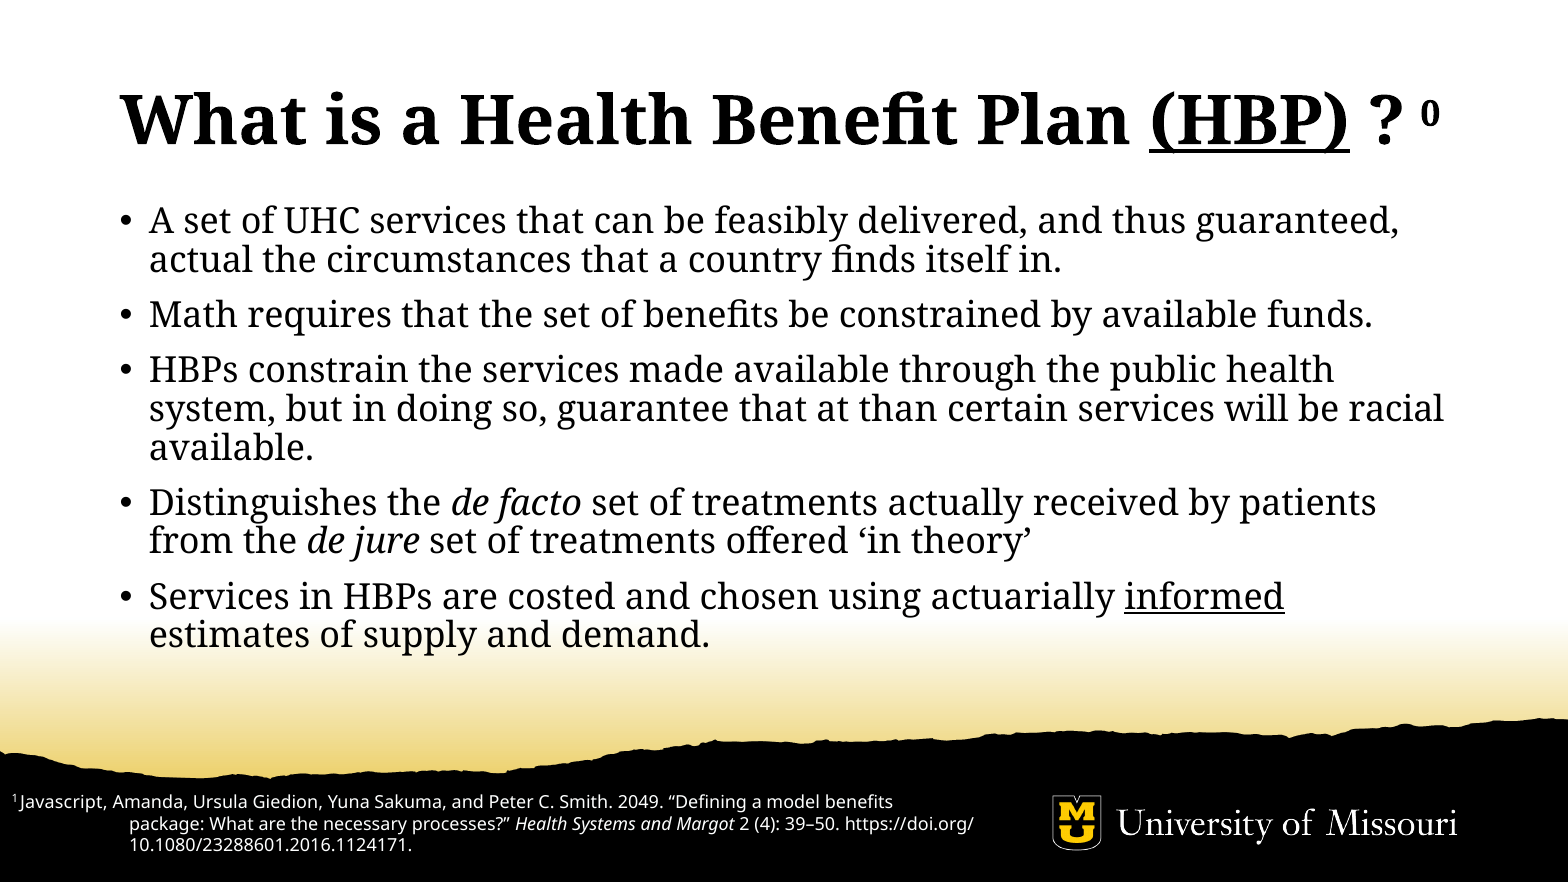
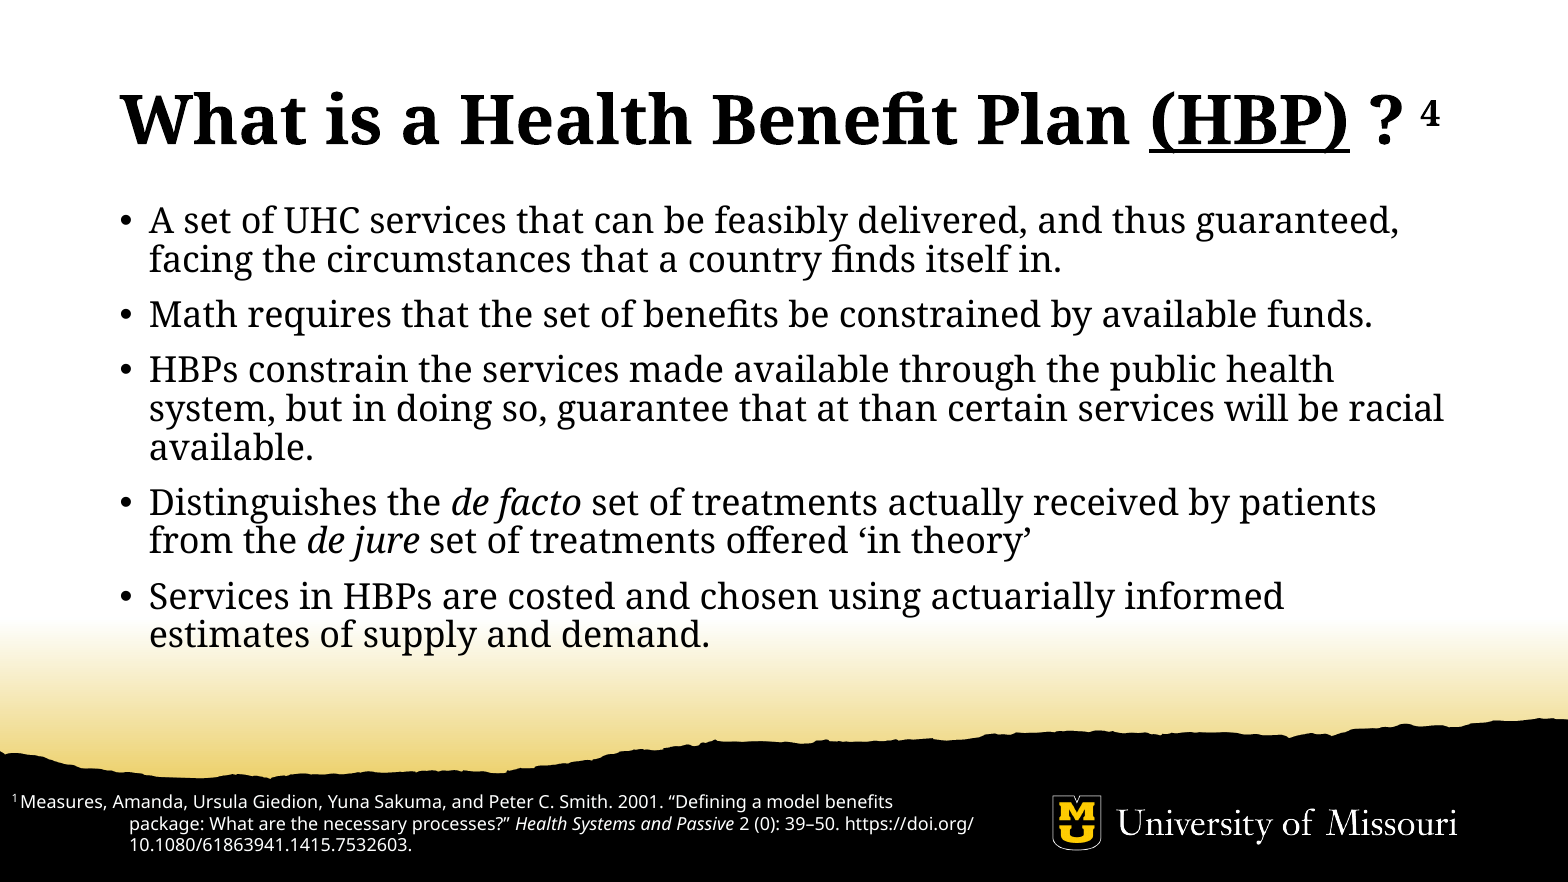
0: 0 -> 4
actual: actual -> facing
informed underline: present -> none
Javascript: Javascript -> Measures
2049: 2049 -> 2001
Margot: Margot -> Passive
4: 4 -> 0
10.1080/23288601.2016.1124171: 10.1080/23288601.2016.1124171 -> 10.1080/61863941.1415.7532603
